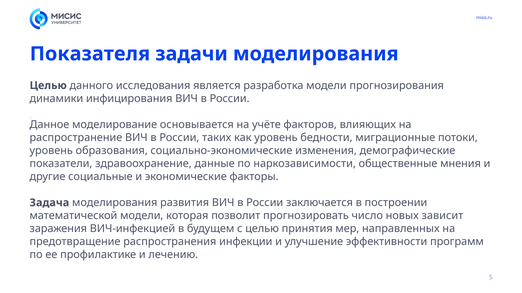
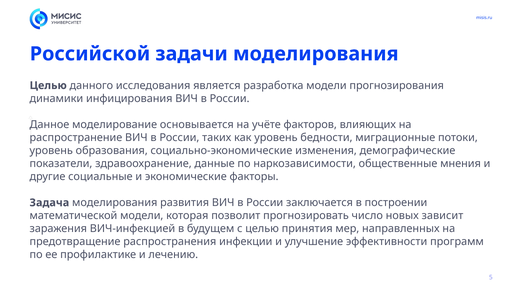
Показателя: Показателя -> Российской
